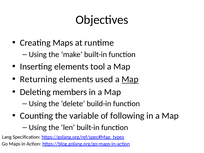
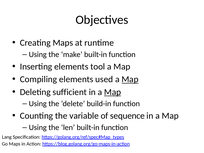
Returning: Returning -> Compiling
members: members -> sufficient
Map at (113, 92) underline: none -> present
following: following -> sequence
